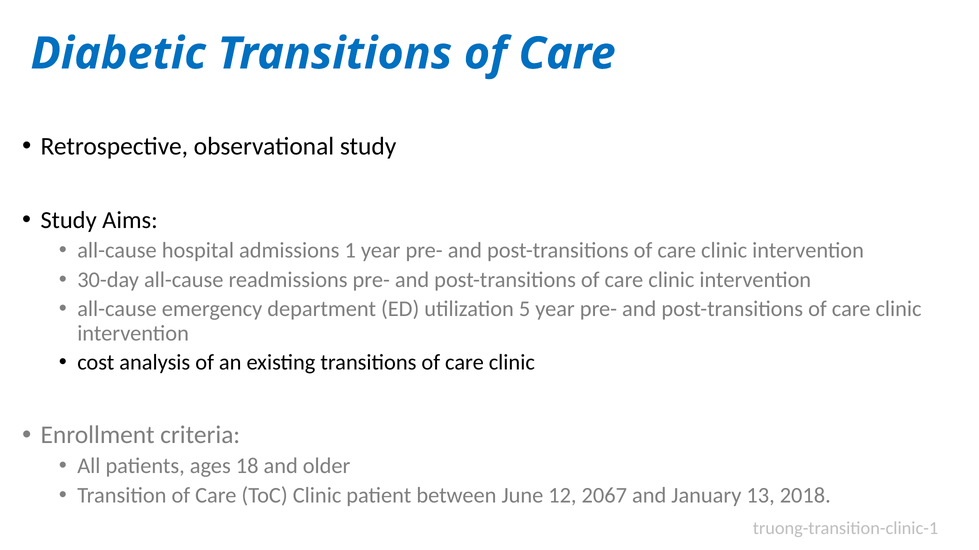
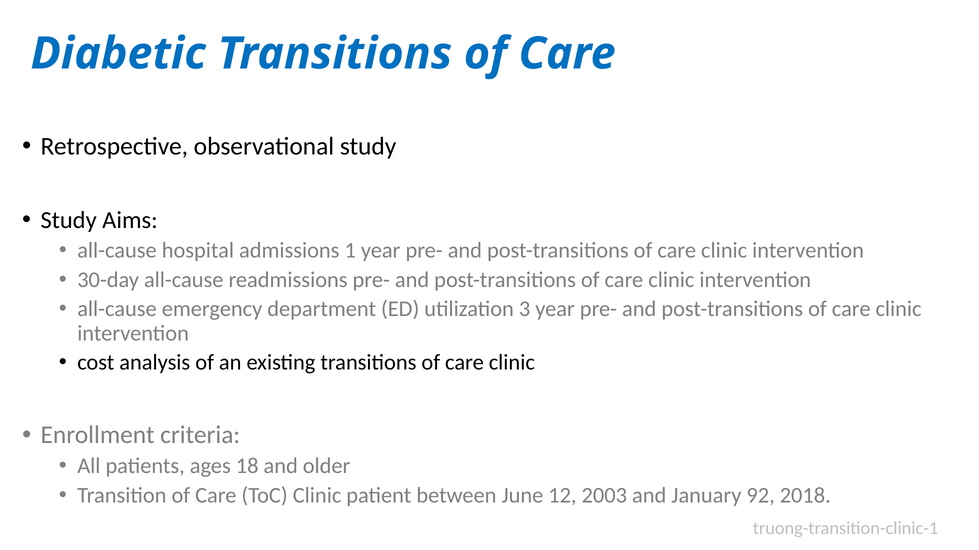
5: 5 -> 3
2067: 2067 -> 2003
13: 13 -> 92
